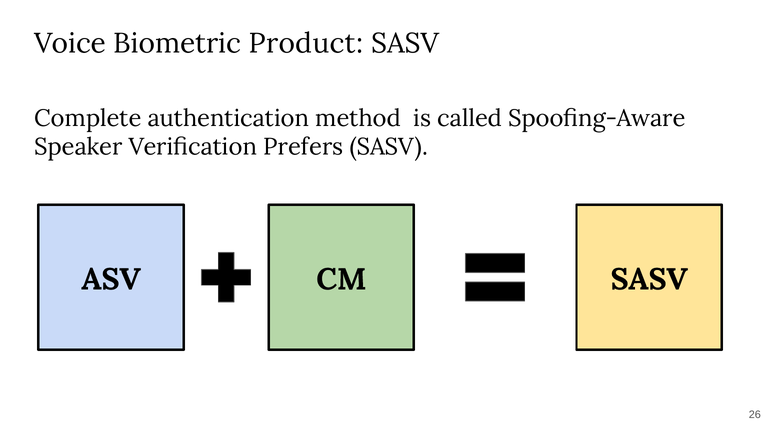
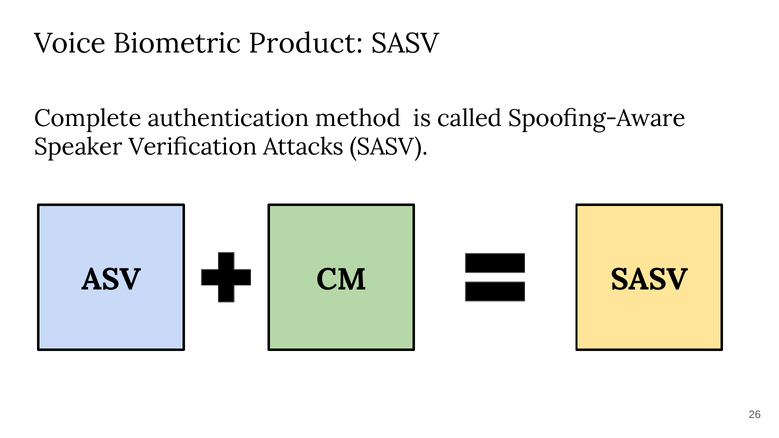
Prefers: Prefers -> Attacks
